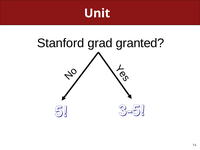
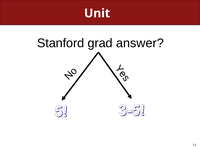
granted: granted -> answer
